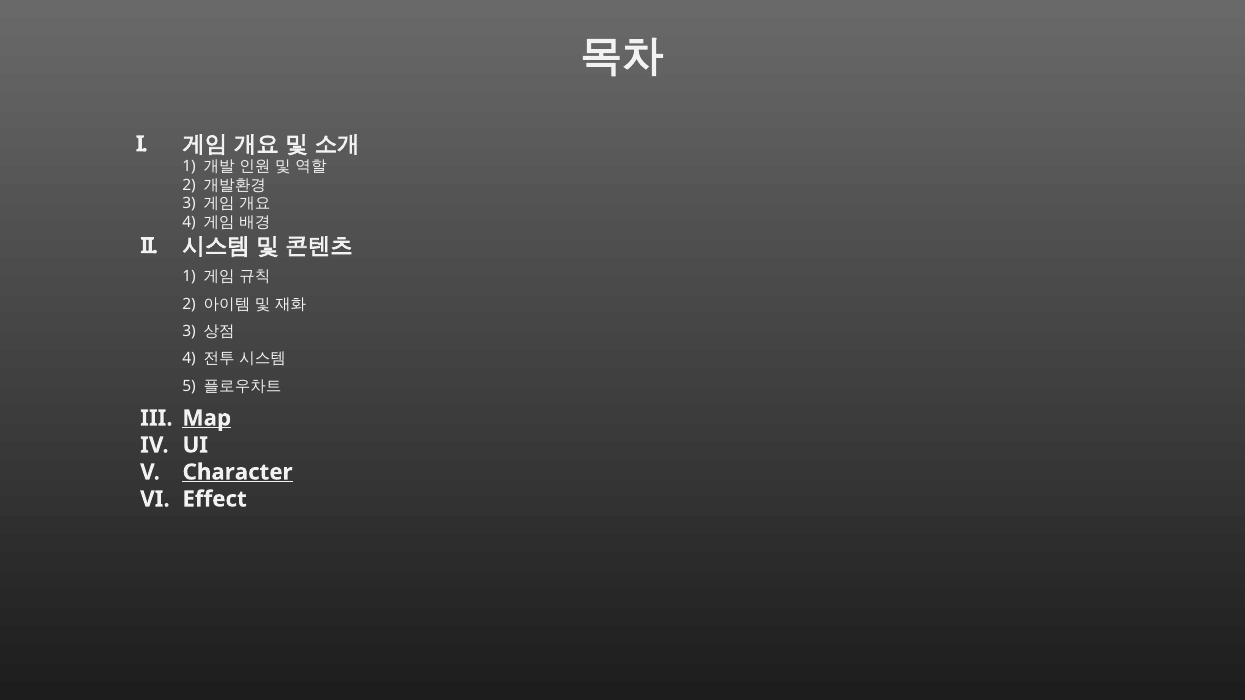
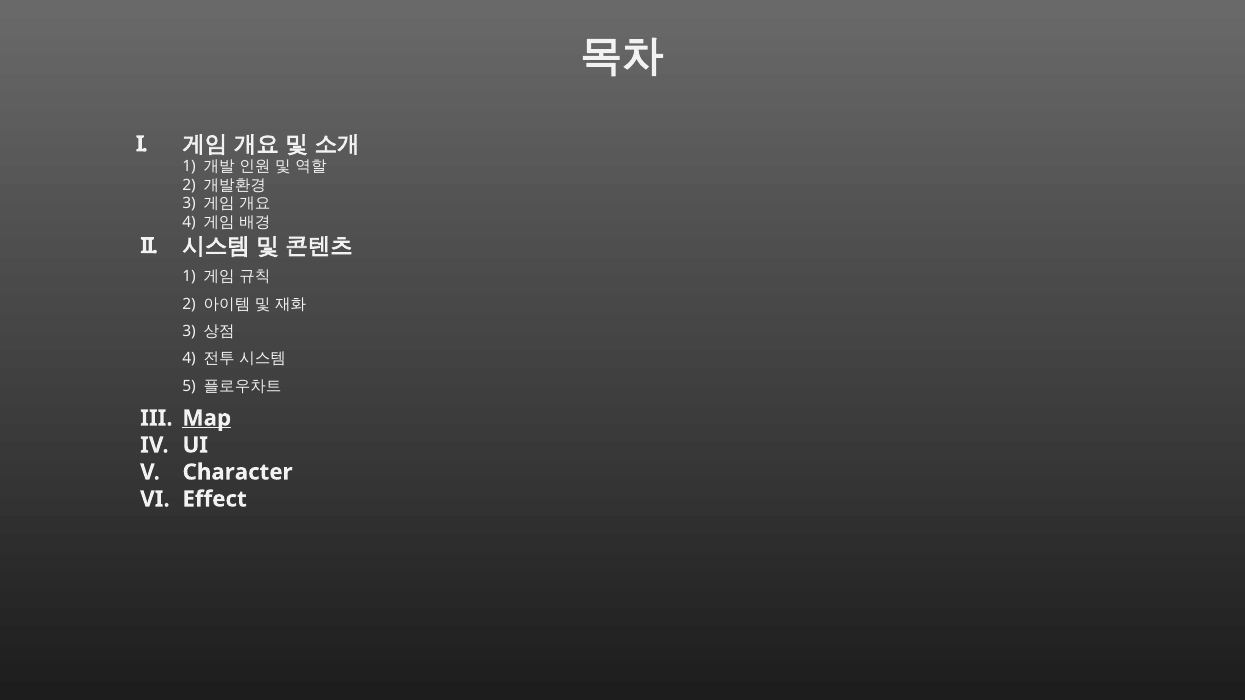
Character underline: present -> none
